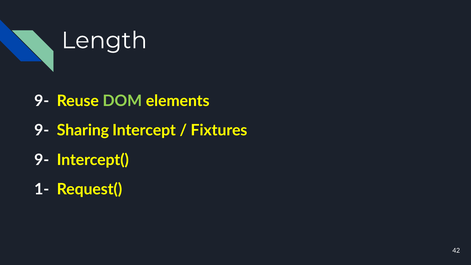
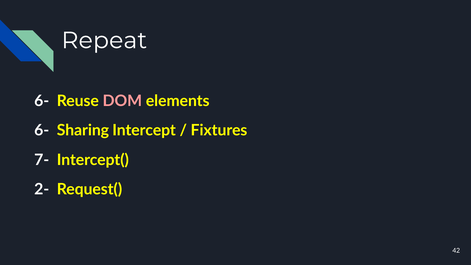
Length: Length -> Repeat
9- at (42, 101): 9- -> 6-
DOM colour: light green -> pink
9- at (42, 130): 9- -> 6-
9- at (42, 160): 9- -> 7-
1-: 1- -> 2-
